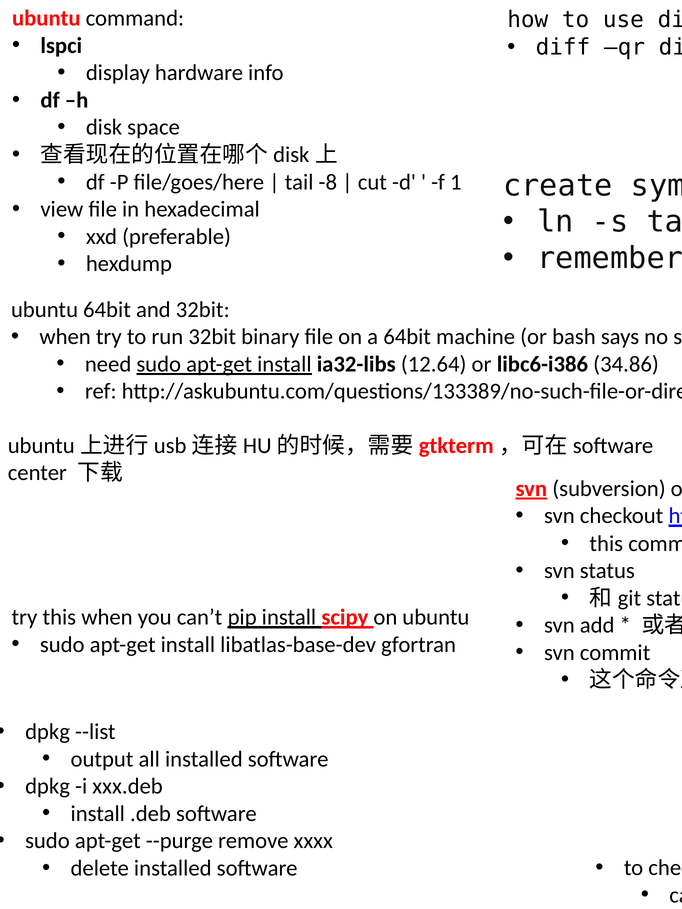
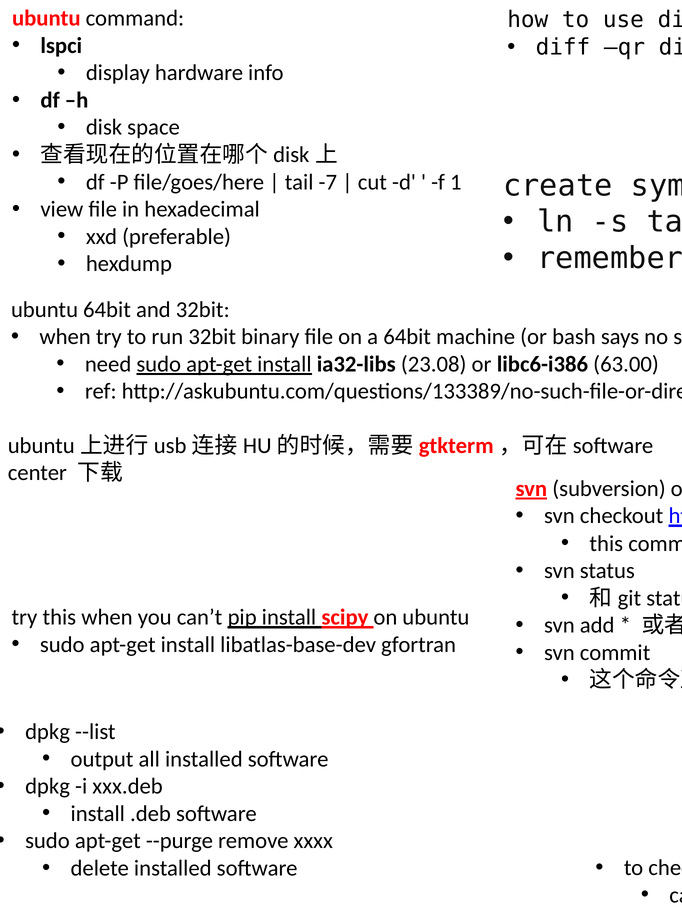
-8: -8 -> -7
12.64: 12.64 -> 23.08
34.86: 34.86 -> 63.00
